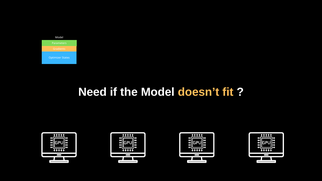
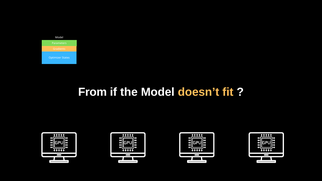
Need: Need -> From
